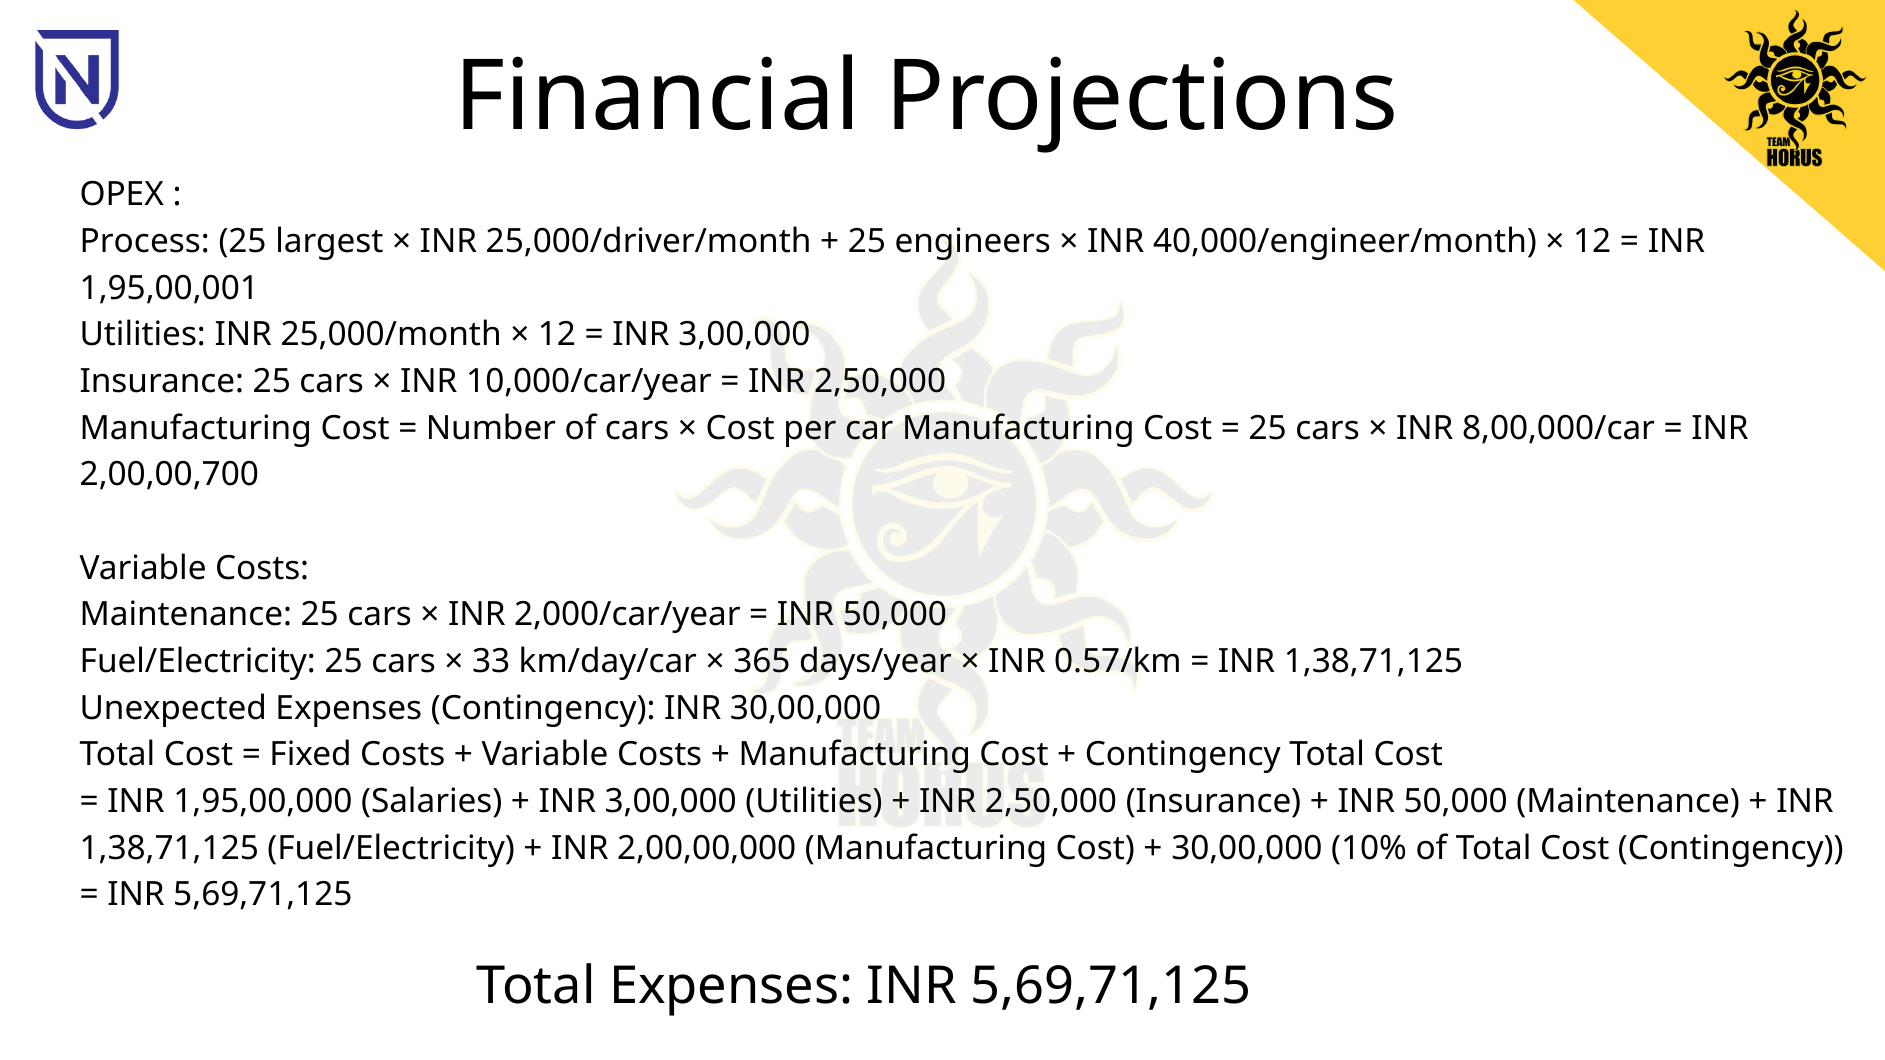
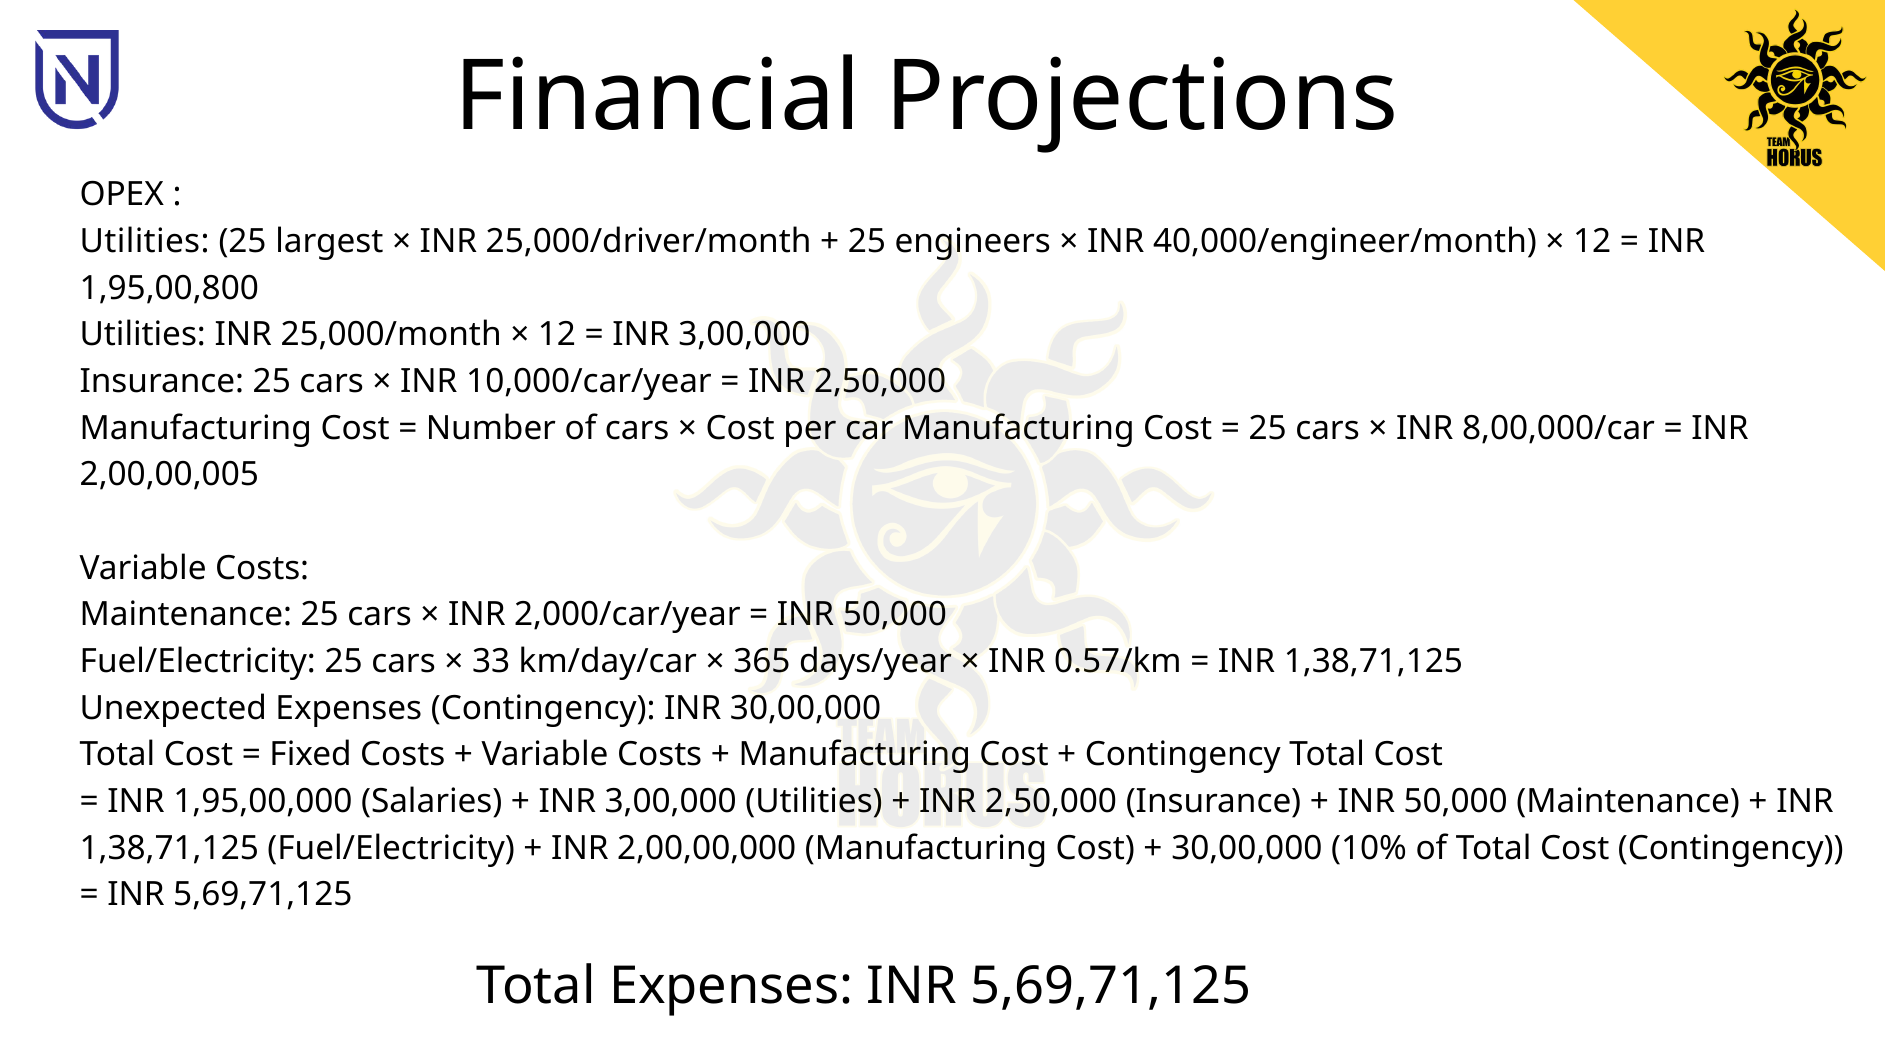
Process at (145, 241): Process -> Utilities
1,95,00,001: 1,95,00,001 -> 1,95,00,800
2,00,00,700: 2,00,00,700 -> 2,00,00,005
